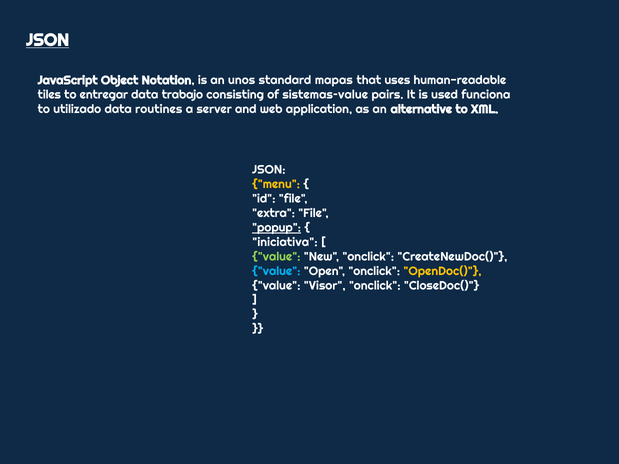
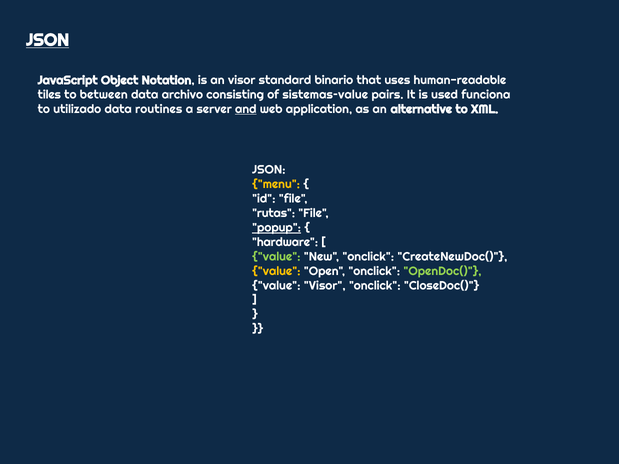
an unos: unos -> visor
mapas: mapas -> binario
entregar: entregar -> between
trabajo: trabajo -> archivo
and underline: none -> present
extra: extra -> rutas
iniciativa: iniciativa -> hardware
value at (276, 271) colour: light blue -> yellow
OpenDoc( colour: yellow -> light green
